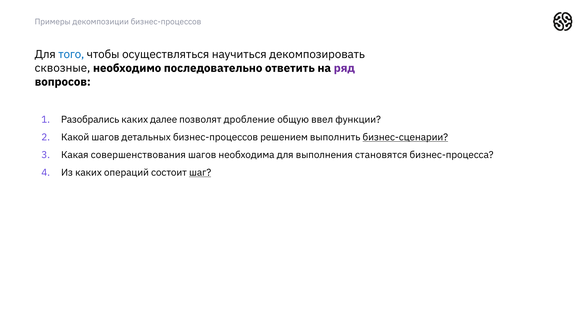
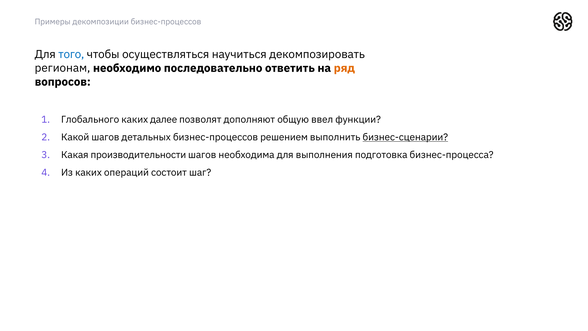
сквозные: сквозные -> регионам
ряд colour: purple -> orange
Разобрались: Разобрались -> Глобального
дробление: дробление -> дополняют
совершенствования: совершенствования -> производительности
становятся: становятся -> подготовка
шаг underline: present -> none
